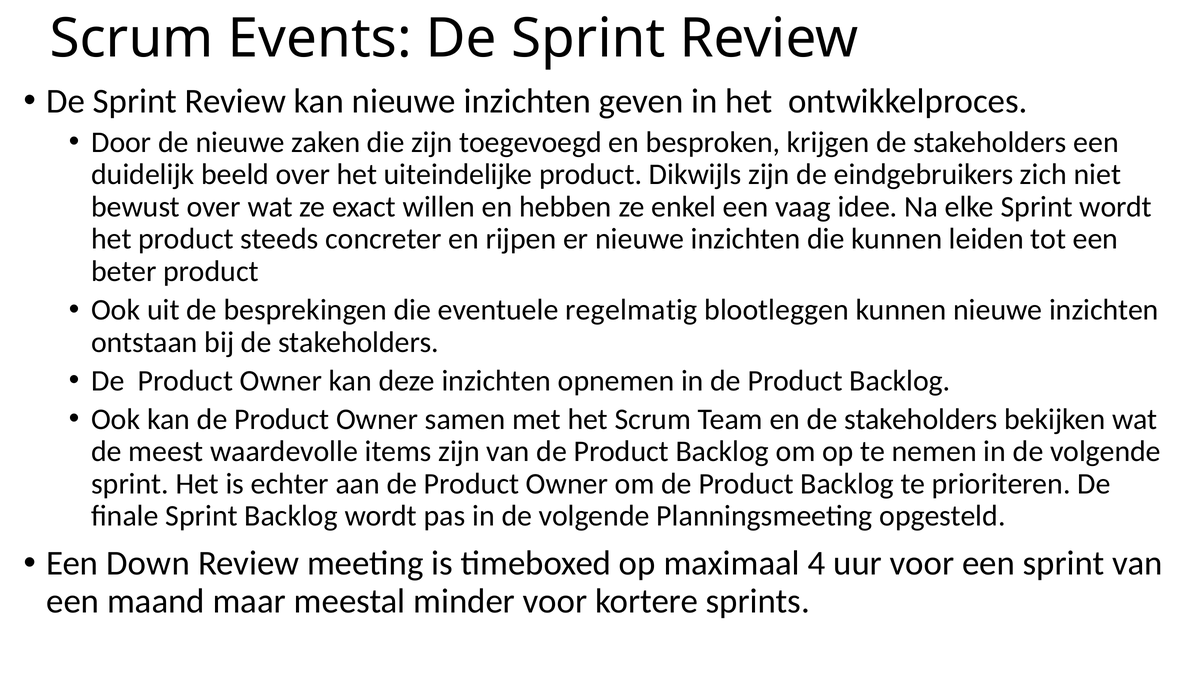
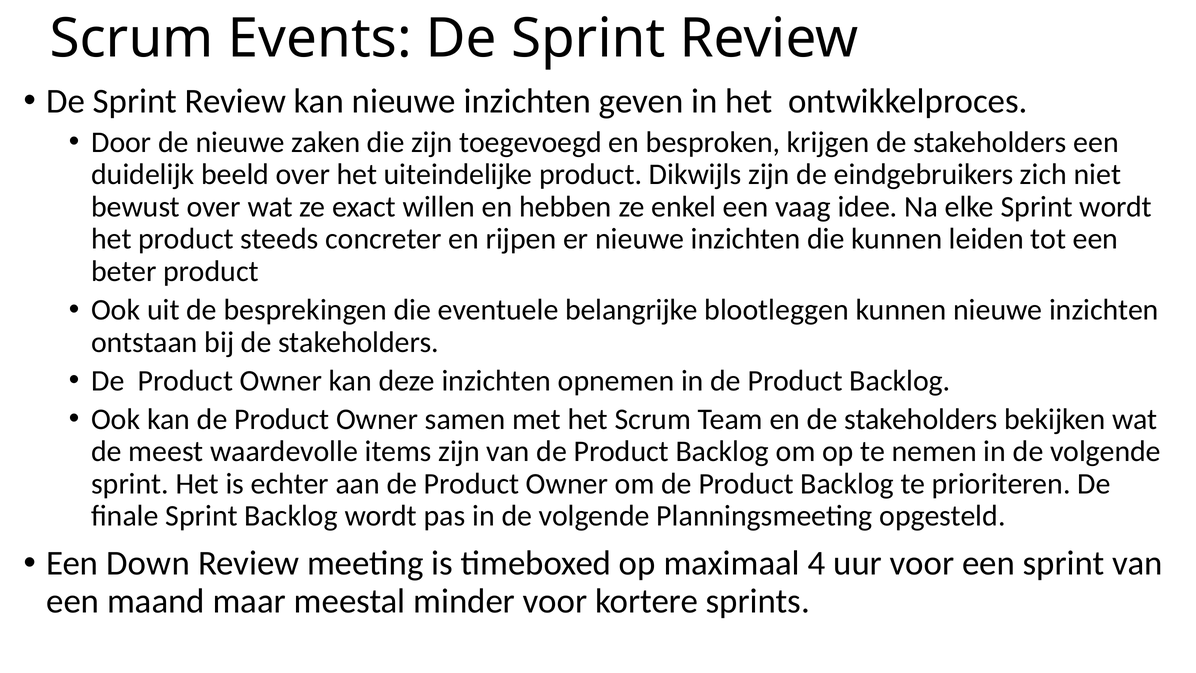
regelmatig: regelmatig -> belangrijke
